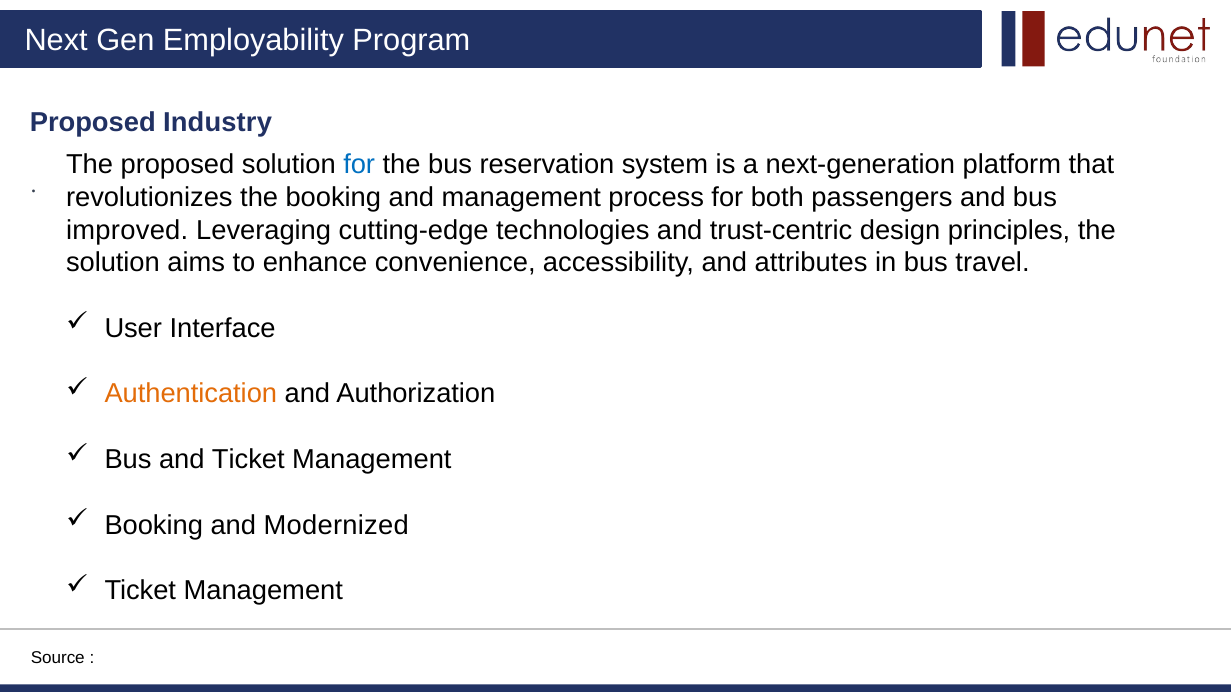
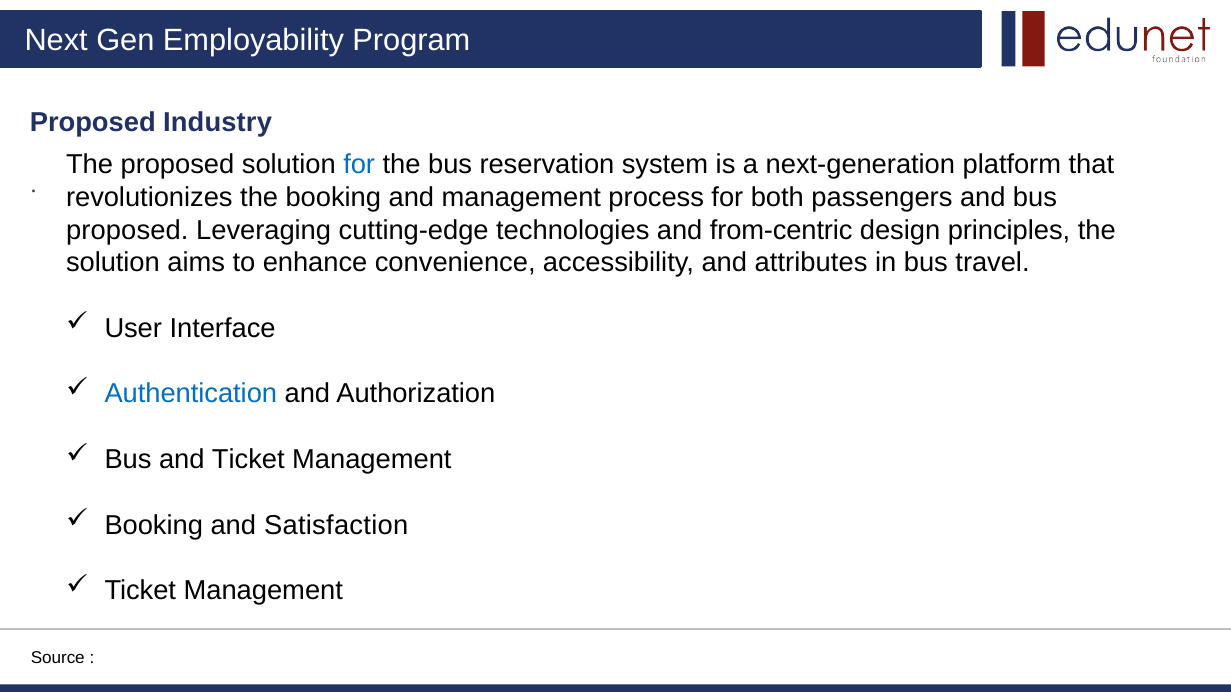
improved at (127, 230): improved -> proposed
trust-centric: trust-centric -> from-centric
Authentication colour: orange -> blue
Modernized: Modernized -> Satisfaction
